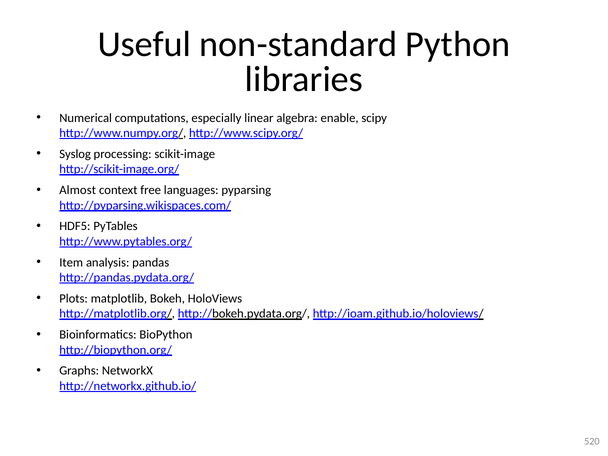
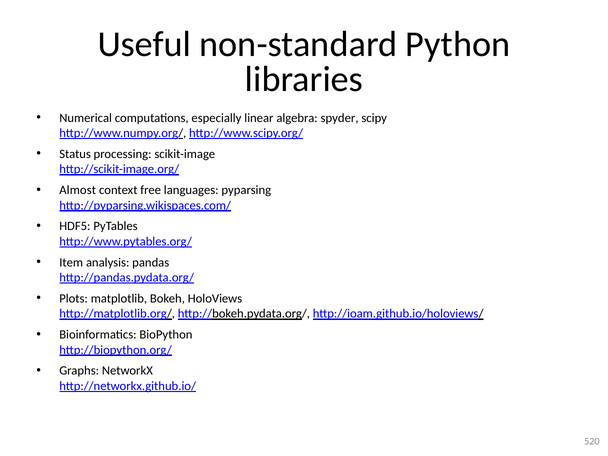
enable: enable -> spyder
Syslog: Syslog -> Status
